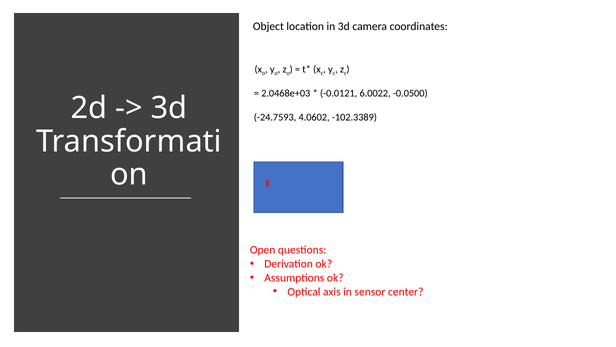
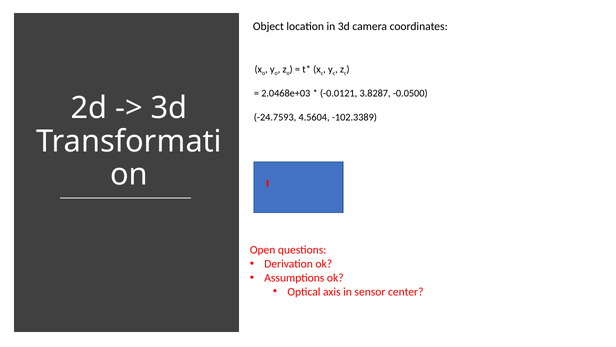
6.0022: 6.0022 -> 3.8287
4.0602: 4.0602 -> 4.5604
